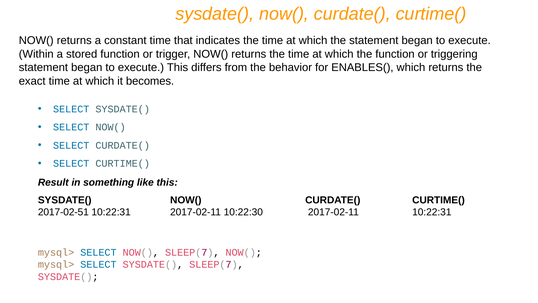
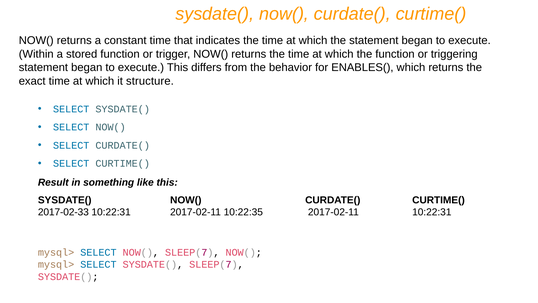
becomes: becomes -> structure
2017-02-51: 2017-02-51 -> 2017-02-33
10:22:30: 10:22:30 -> 10:22:35
